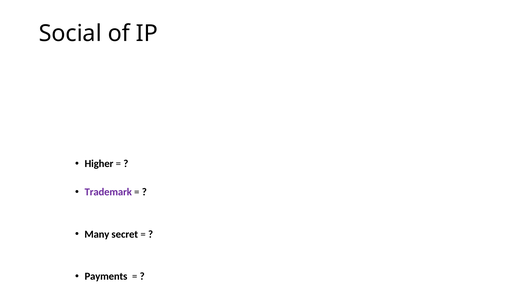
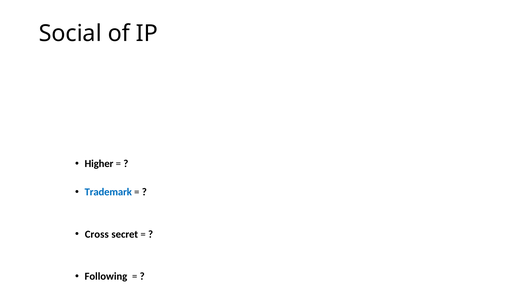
Trademark colour: purple -> blue
Many: Many -> Cross
Payments: Payments -> Following
